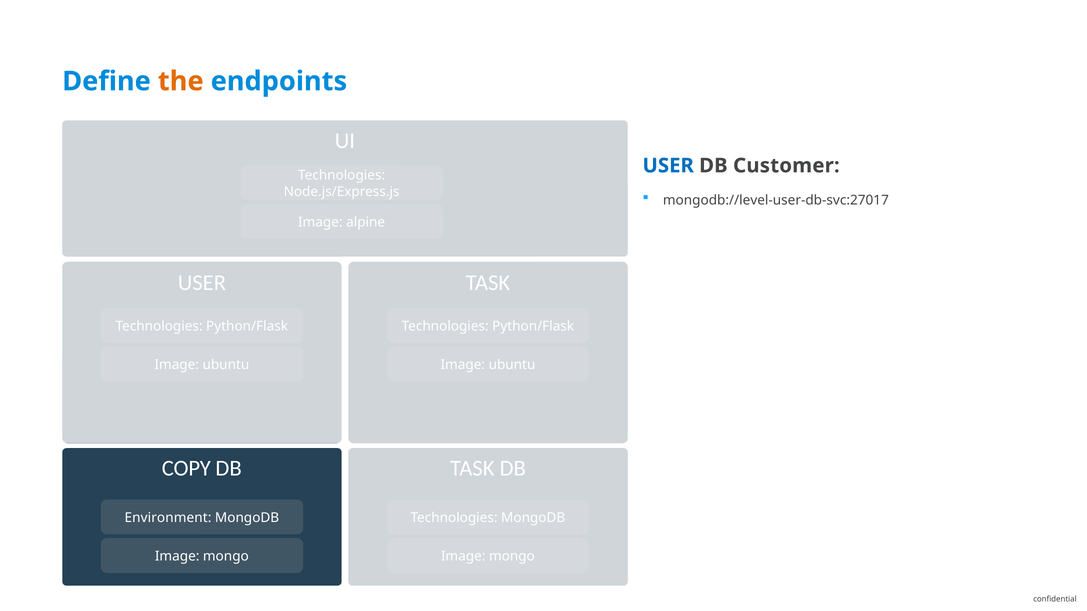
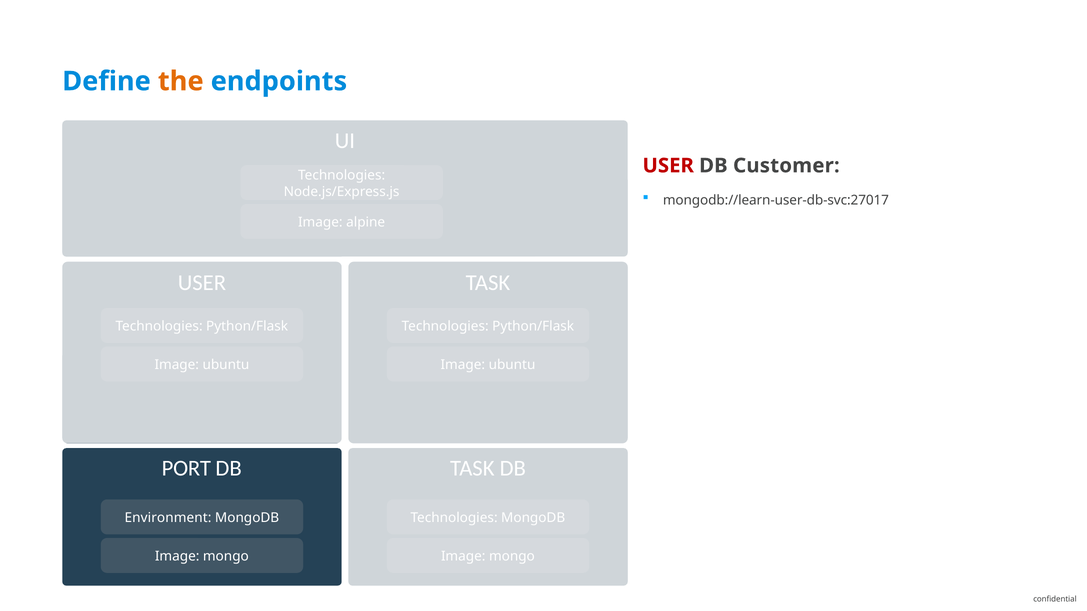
USER at (668, 166) colour: blue -> red
mongodb://level-user-db-svc:27017: mongodb://level-user-db-svc:27017 -> mongodb://learn-user-db-svc:27017
COPY: COPY -> PORT
